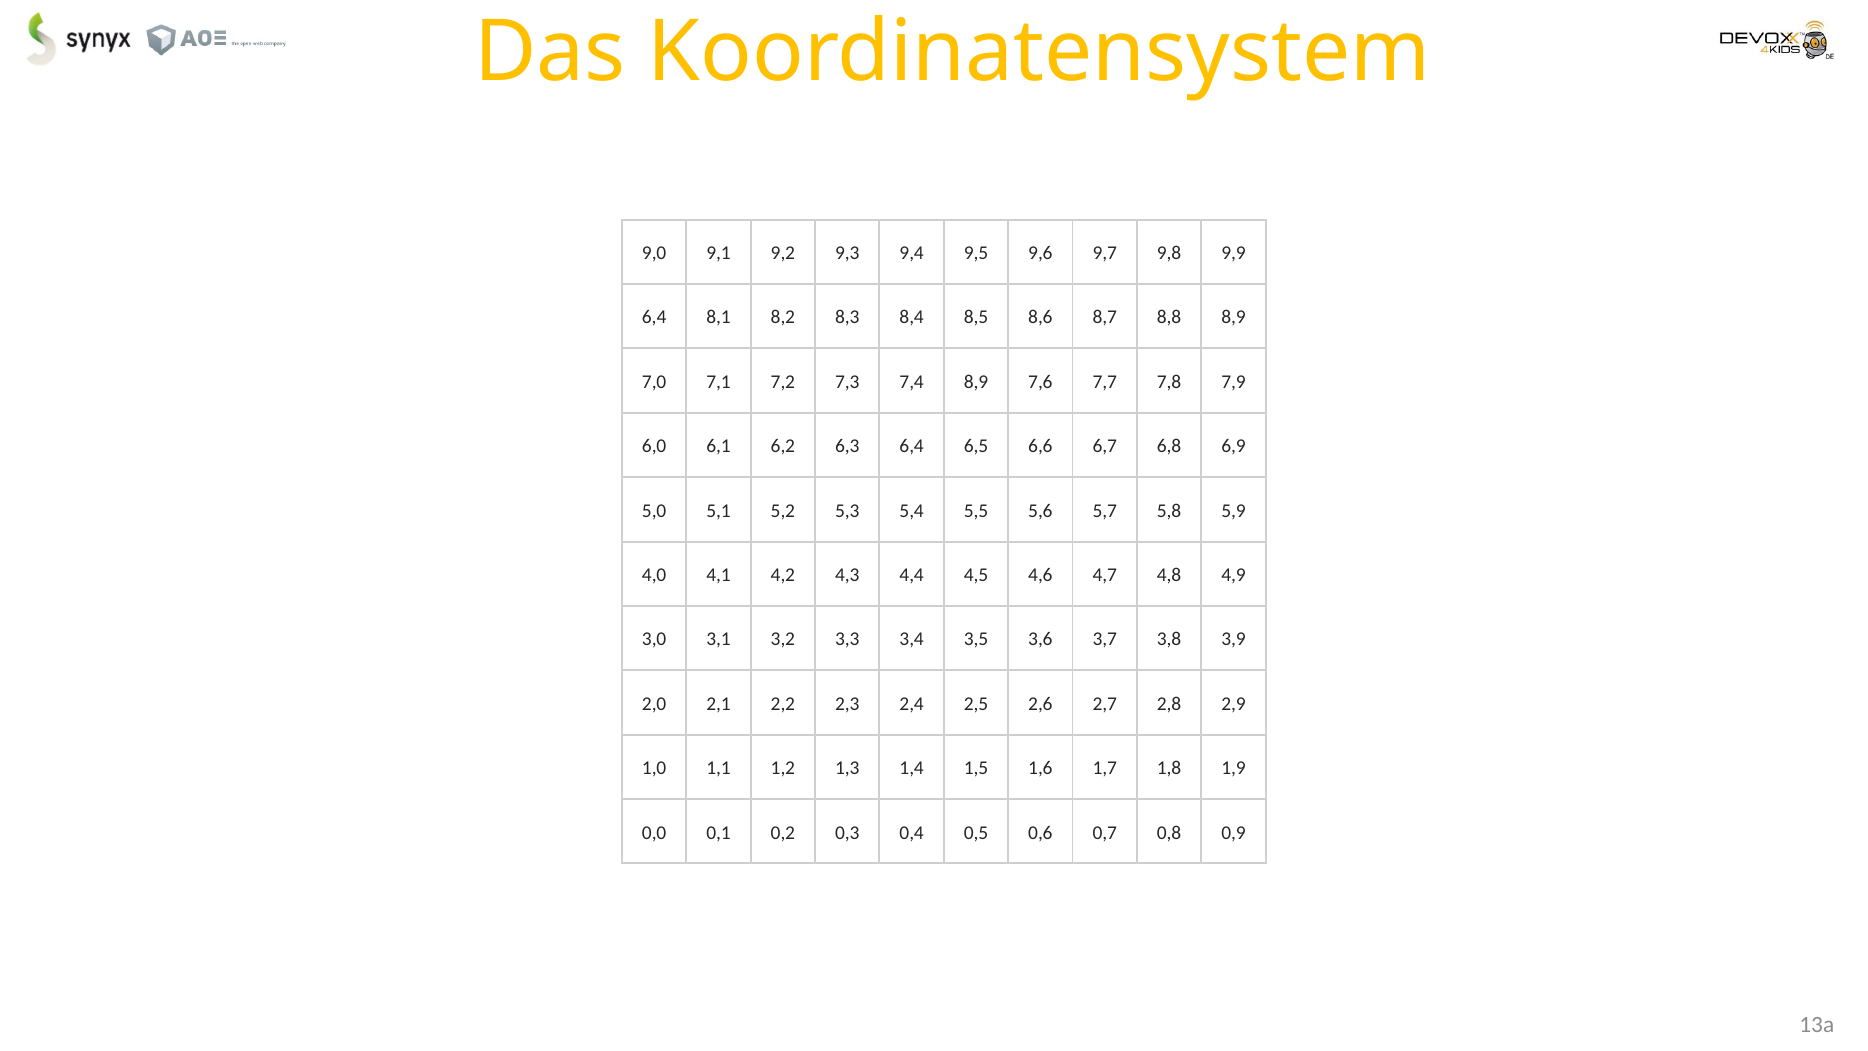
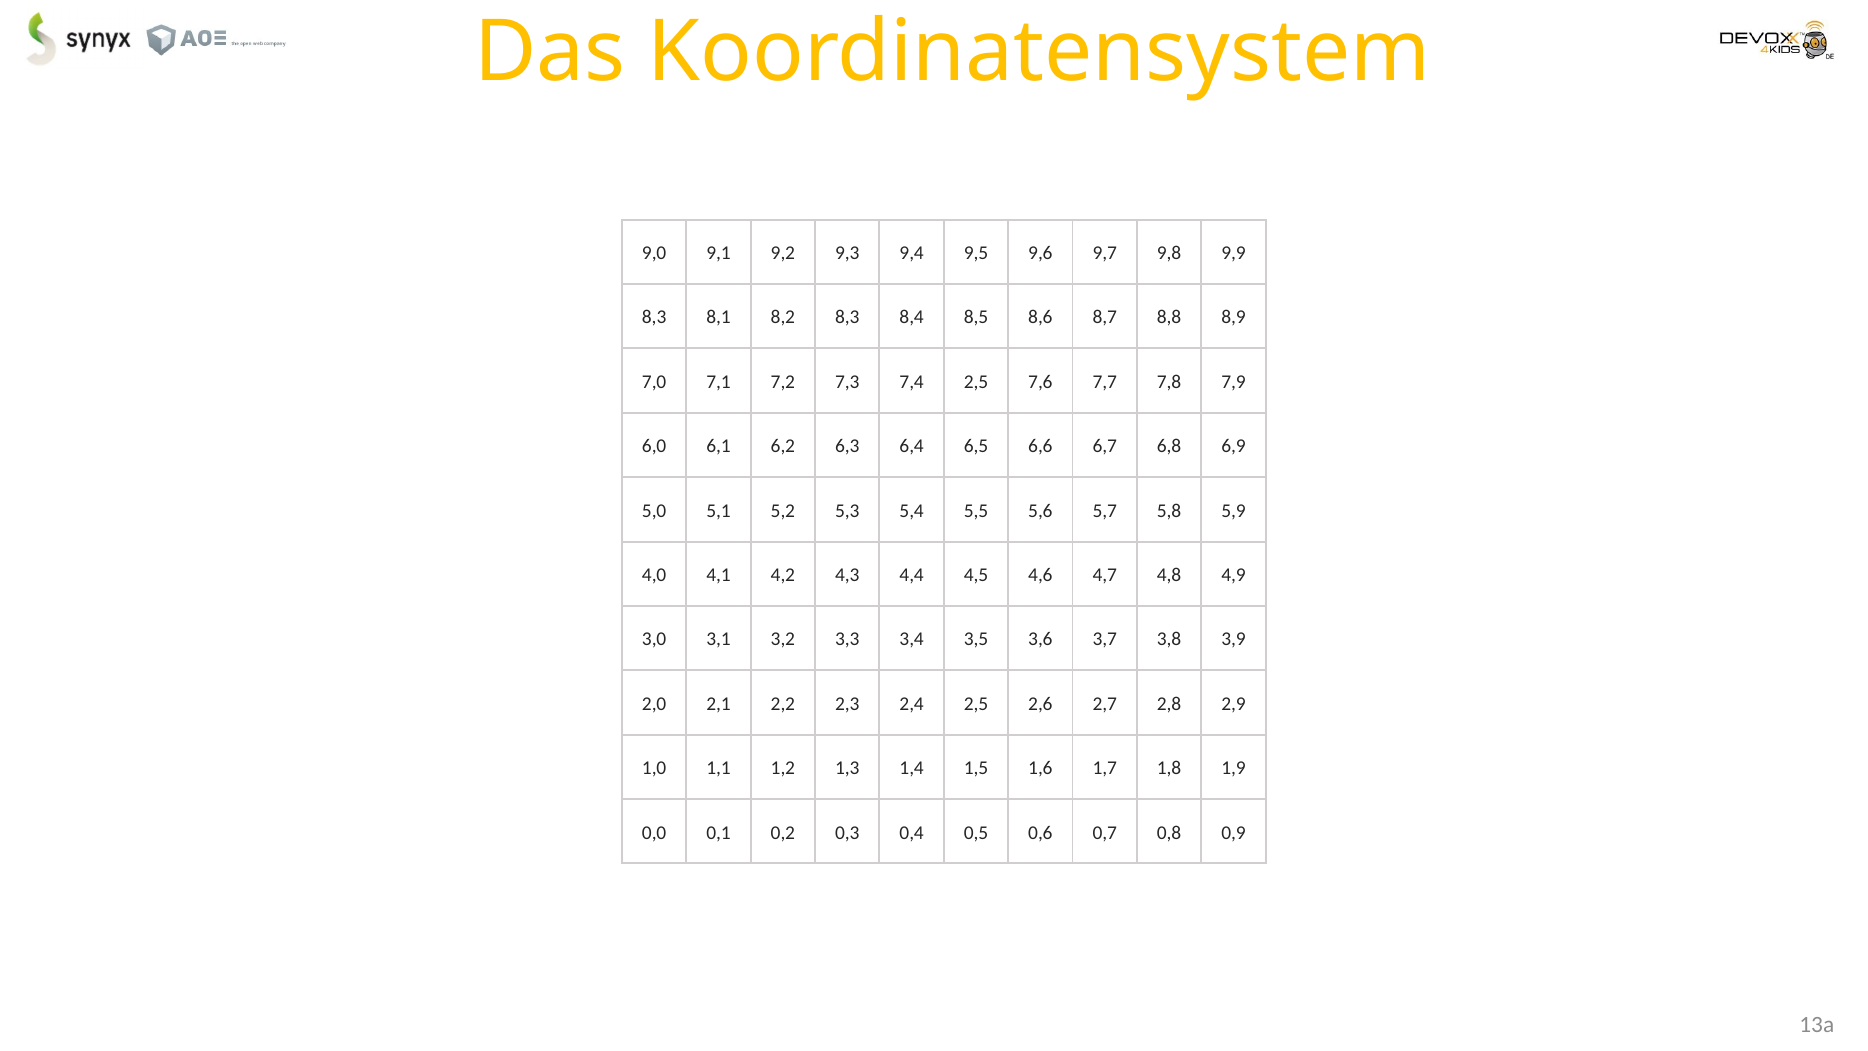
6,4 at (654, 317): 6,4 -> 8,3
7,4 8,9: 8,9 -> 2,5
